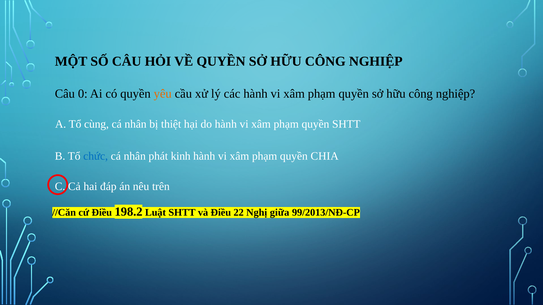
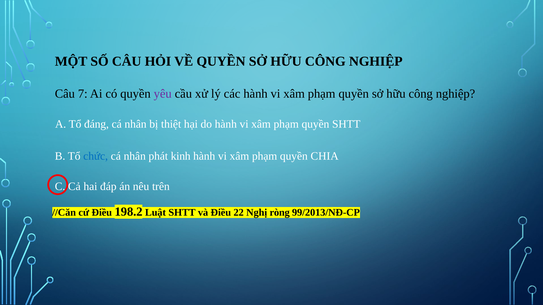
0: 0 -> 7
yêu colour: orange -> purple
cùng: cùng -> đáng
giữa: giữa -> ròng
